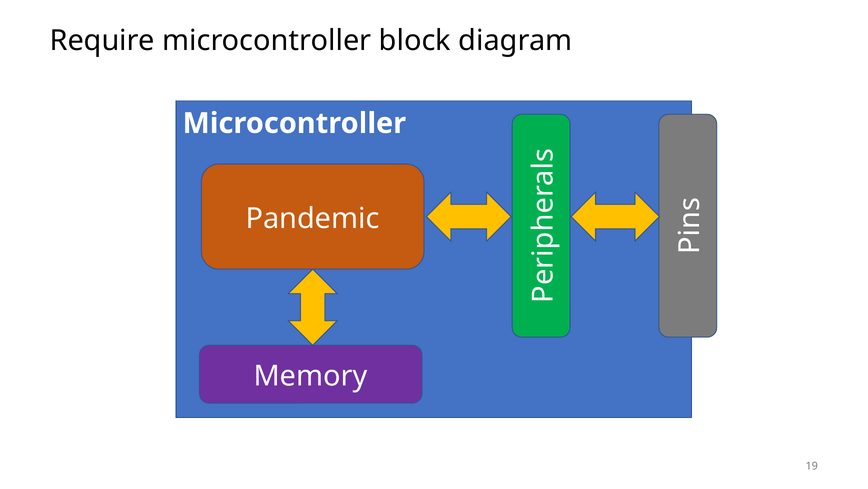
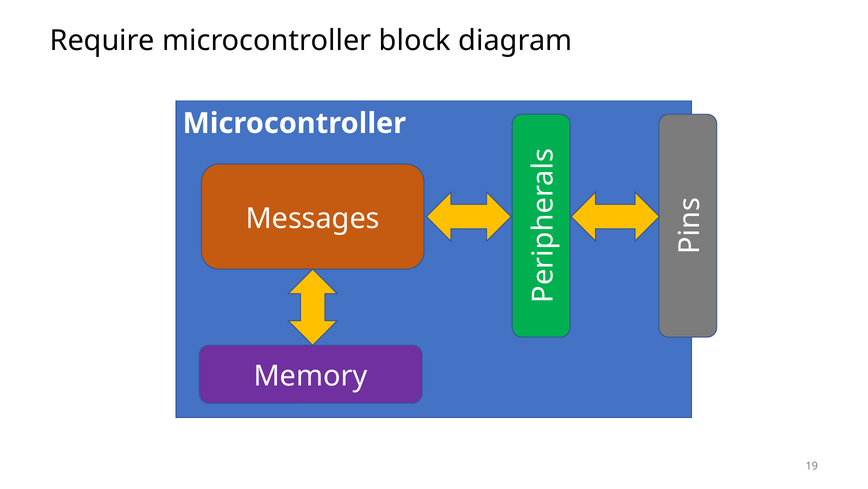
Pandemic: Pandemic -> Messages
